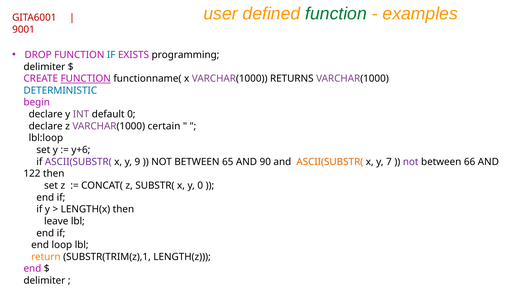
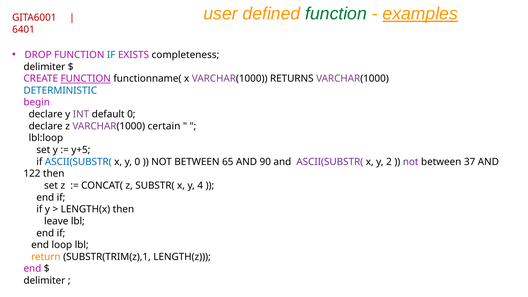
examples underline: none -> present
9001: 9001 -> 6401
programming: programming -> completeness
y+6: y+6 -> y+5
ASCII(SUBSTR( at (78, 162) colour: purple -> blue
y 9: 9 -> 0
ASCII(SUBSTR( at (330, 162) colour: orange -> purple
7: 7 -> 2
66: 66 -> 37
y 0: 0 -> 4
